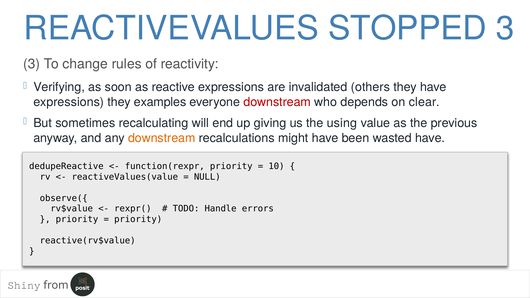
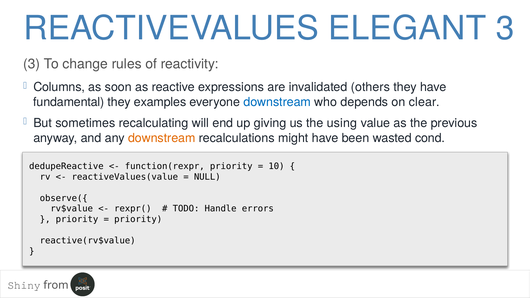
STOPPED: STOPPED -> ELEGANT
Verifying: Verifying -> Columns
expressions at (69, 102): expressions -> fundamental
downstream at (277, 102) colour: red -> blue
wasted have: have -> cond
